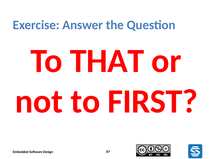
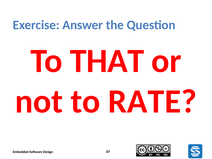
FIRST: FIRST -> RATE
